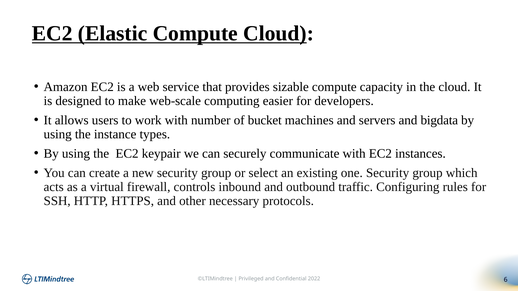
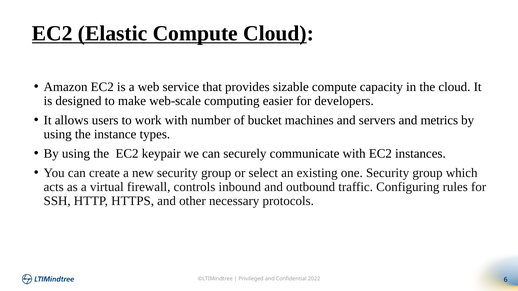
bigdata: bigdata -> metrics
